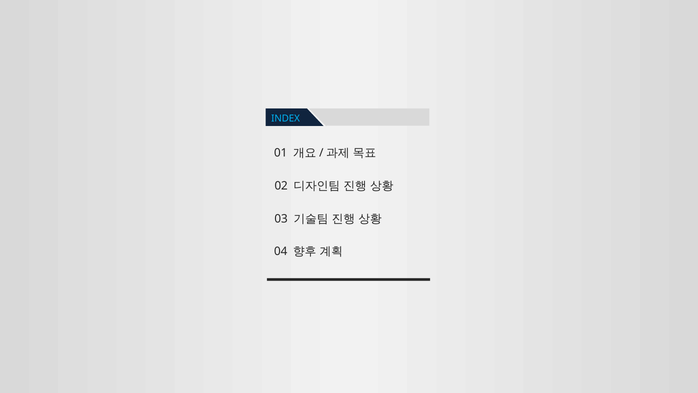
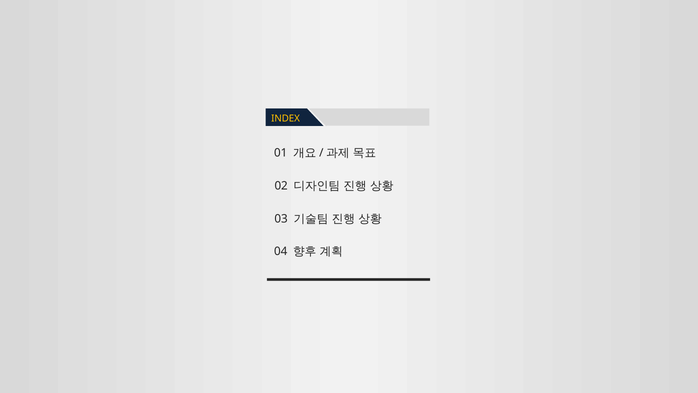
INDEX colour: light blue -> yellow
